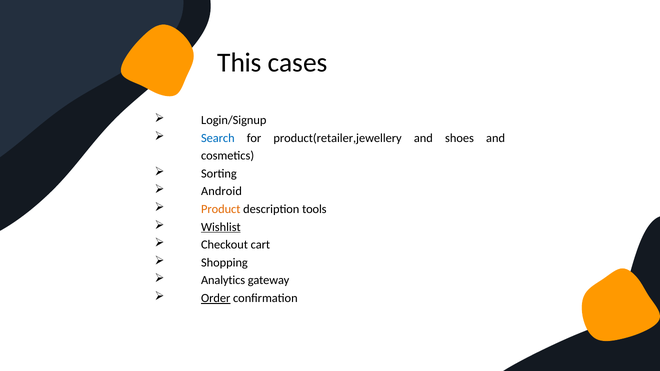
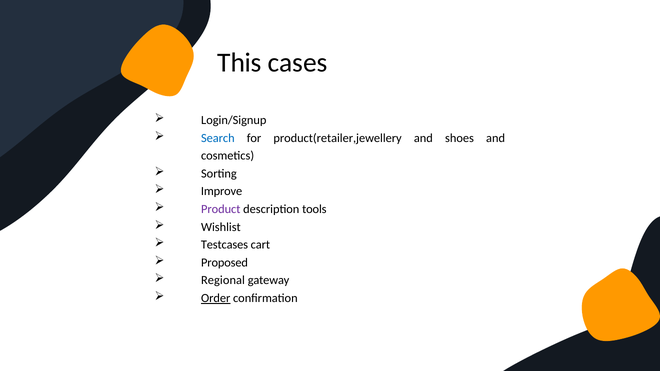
Android: Android -> Improve
Product colour: orange -> purple
Wishlist underline: present -> none
Checkout: Checkout -> Testcases
Shopping: Shopping -> Proposed
Analytics: Analytics -> Regional
